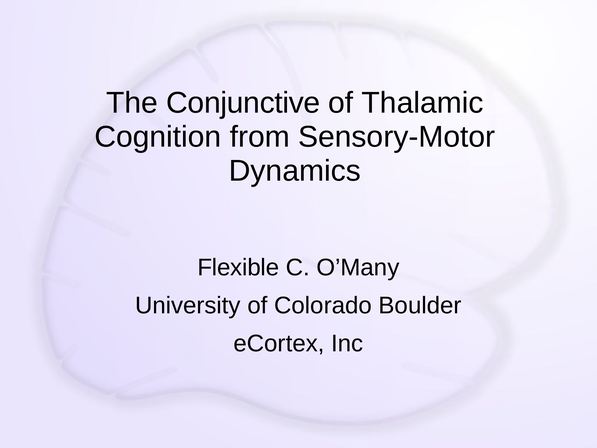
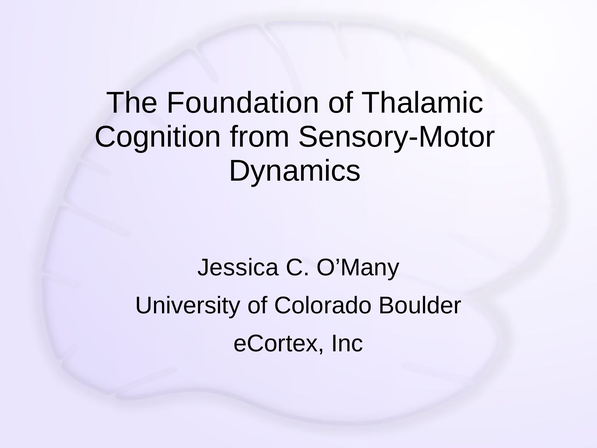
Conjunctive: Conjunctive -> Foundation
Flexible: Flexible -> Jessica
